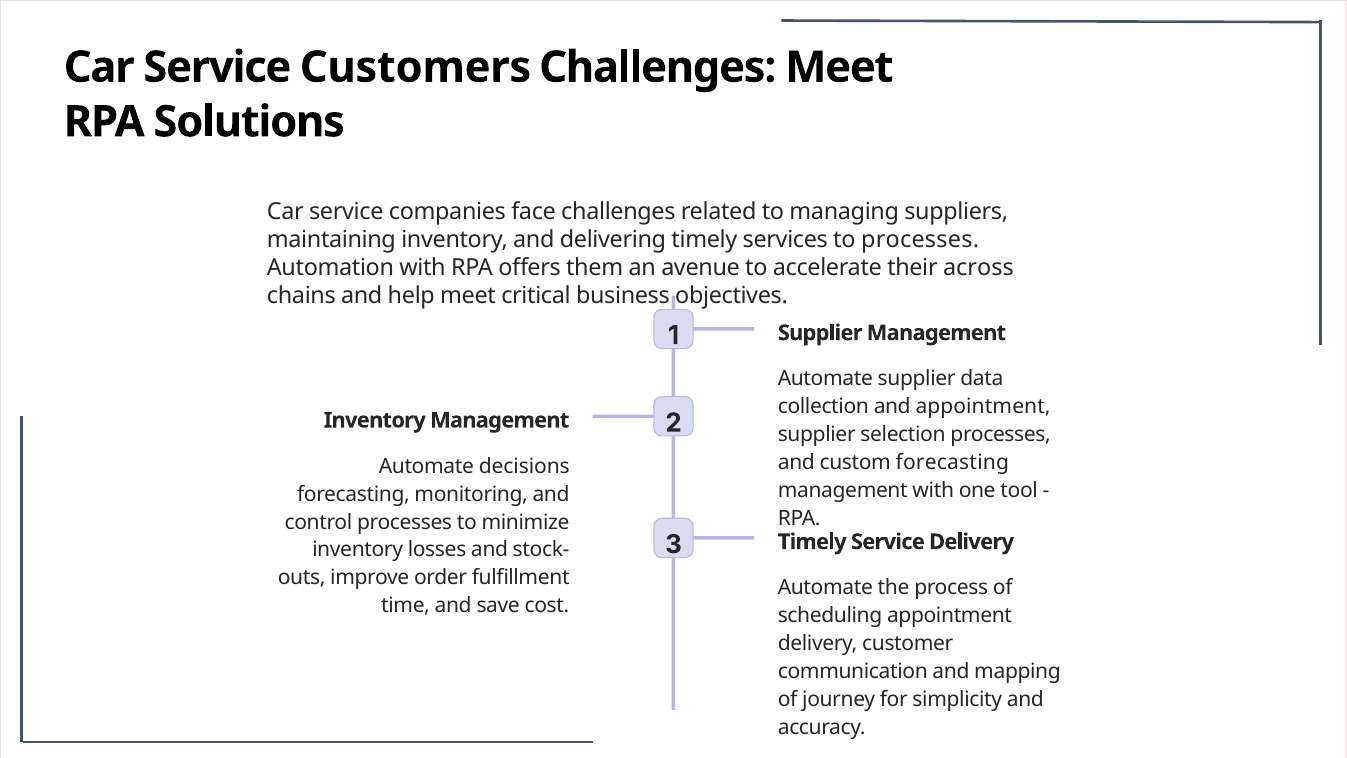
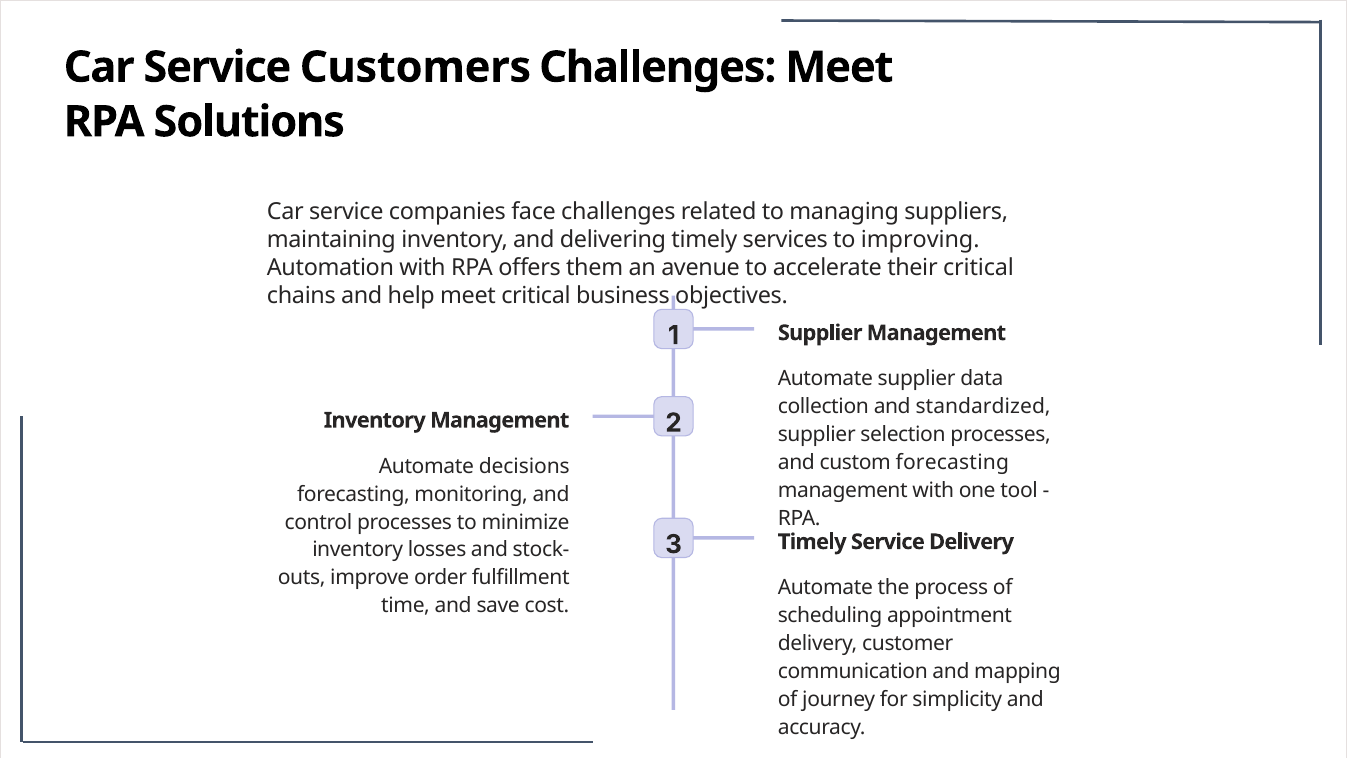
to processes: processes -> improving
their across: across -> critical
and appointment: appointment -> standardized
